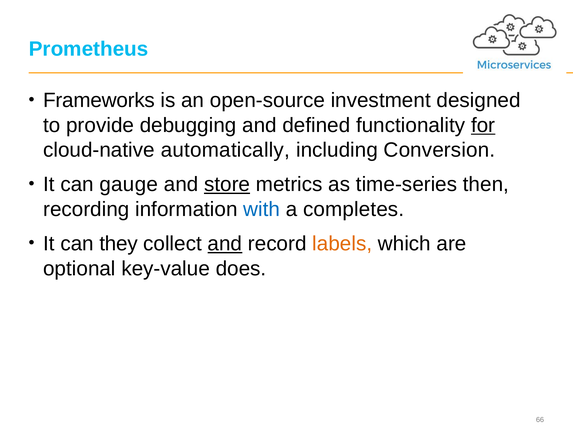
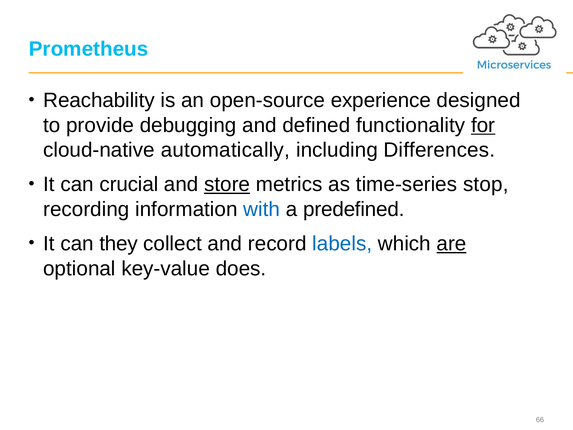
Frameworks: Frameworks -> Reachability
investment: investment -> experience
Conversion: Conversion -> Differences
gauge: gauge -> crucial
then: then -> stop
completes: completes -> predefined
and at (225, 244) underline: present -> none
labels colour: orange -> blue
are underline: none -> present
